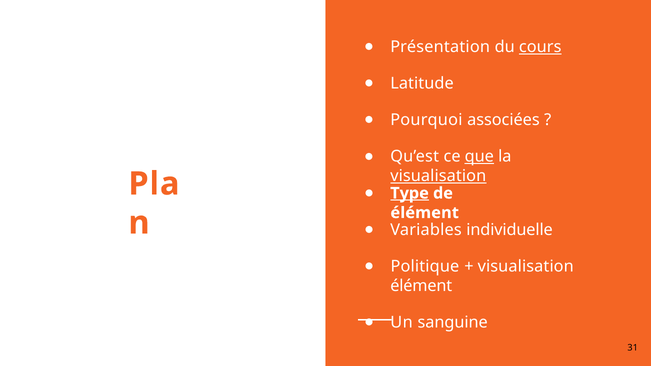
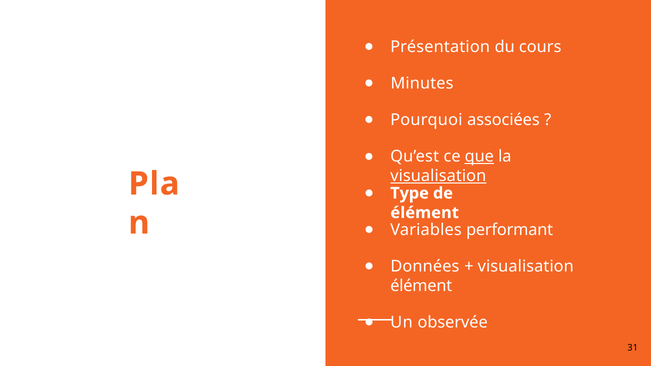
cours underline: present -> none
Latitude: Latitude -> Minutes
Type underline: present -> none
individuelle: individuelle -> performant
Politique: Politique -> Données
sanguine: sanguine -> observée
